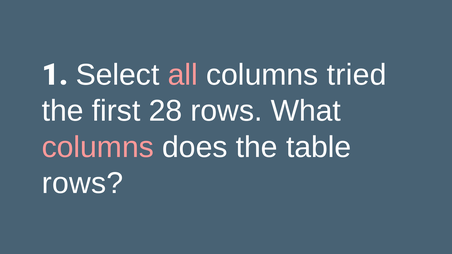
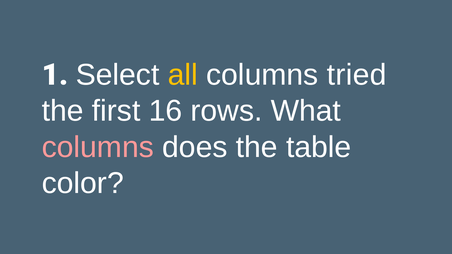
all colour: pink -> yellow
28: 28 -> 16
rows at (83, 183): rows -> color
